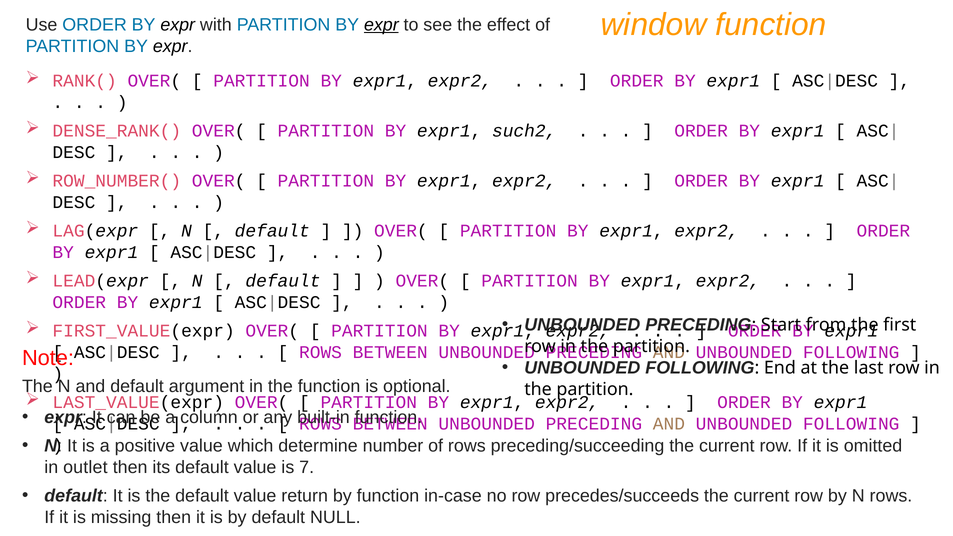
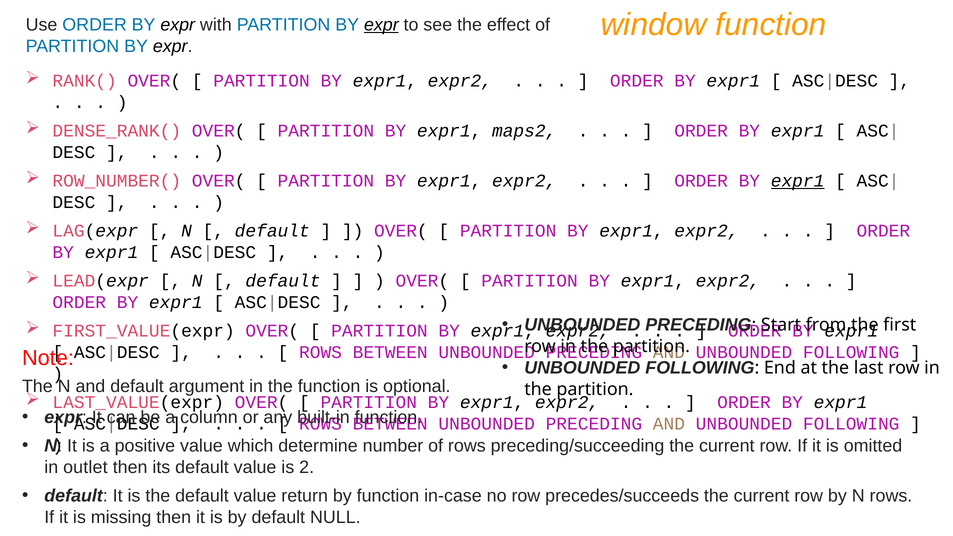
such2: such2 -> maps2
expr1 at (798, 181) underline: none -> present
7: 7 -> 2
